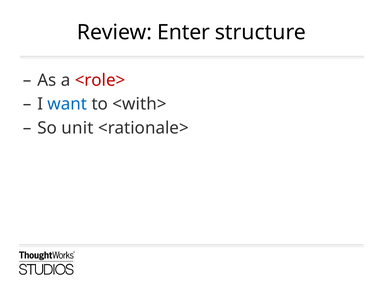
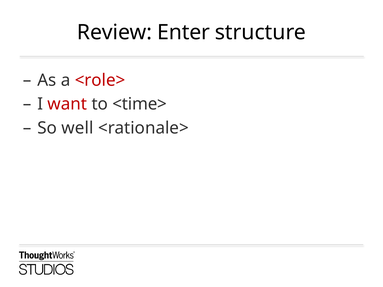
want colour: blue -> red
<with>: <with> -> <time>
unit: unit -> well
